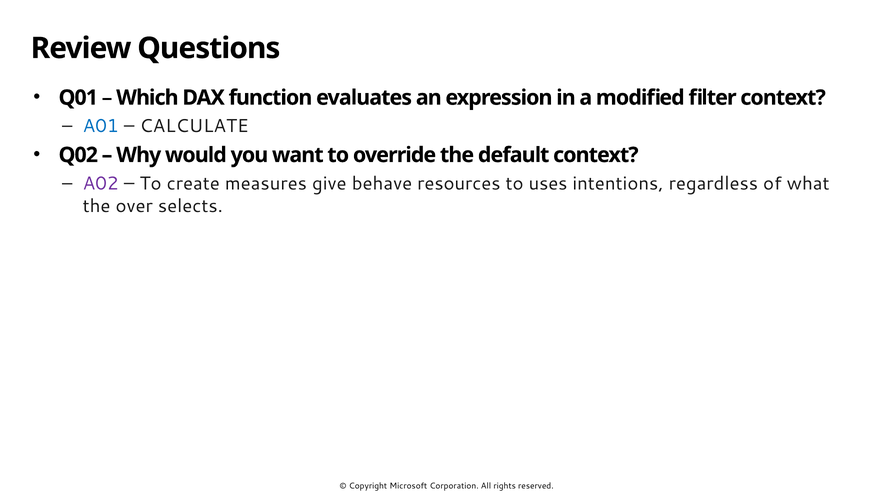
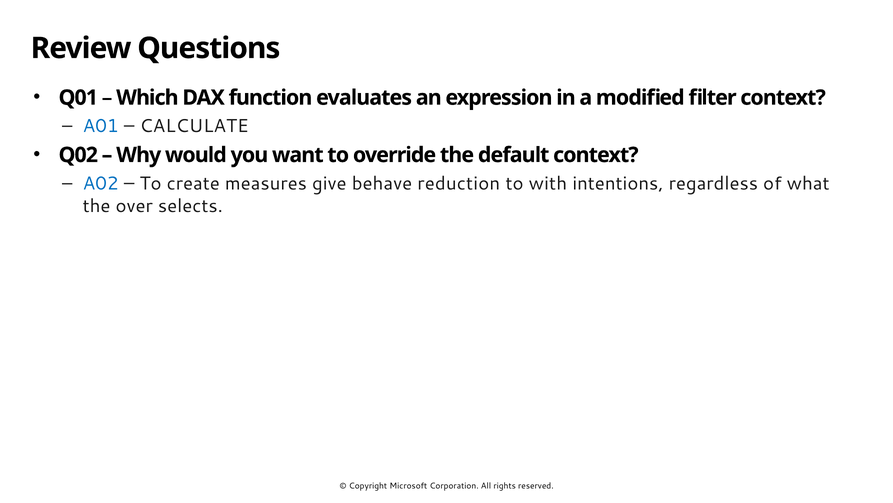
A02 colour: purple -> blue
resources: resources -> reduction
uses: uses -> with
